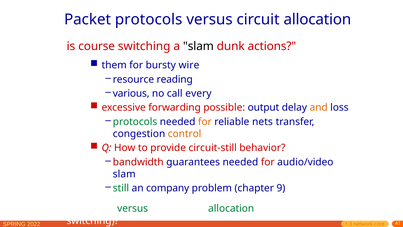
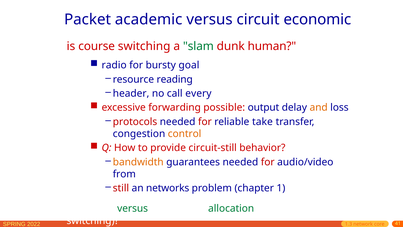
Packet protocols: protocols -> academic
circuit allocation: allocation -> economic
slam at (198, 46) colour: black -> green
dunk actions: actions -> human
them: them -> radio
wire: wire -> goal
various: various -> header
protocols at (135, 122) colour: green -> red
for at (205, 122) colour: orange -> red
nets: nets -> take
bandwidth colour: red -> orange
slam at (124, 174): slam -> from
still colour: green -> red
company: company -> networks
9: 9 -> 1
